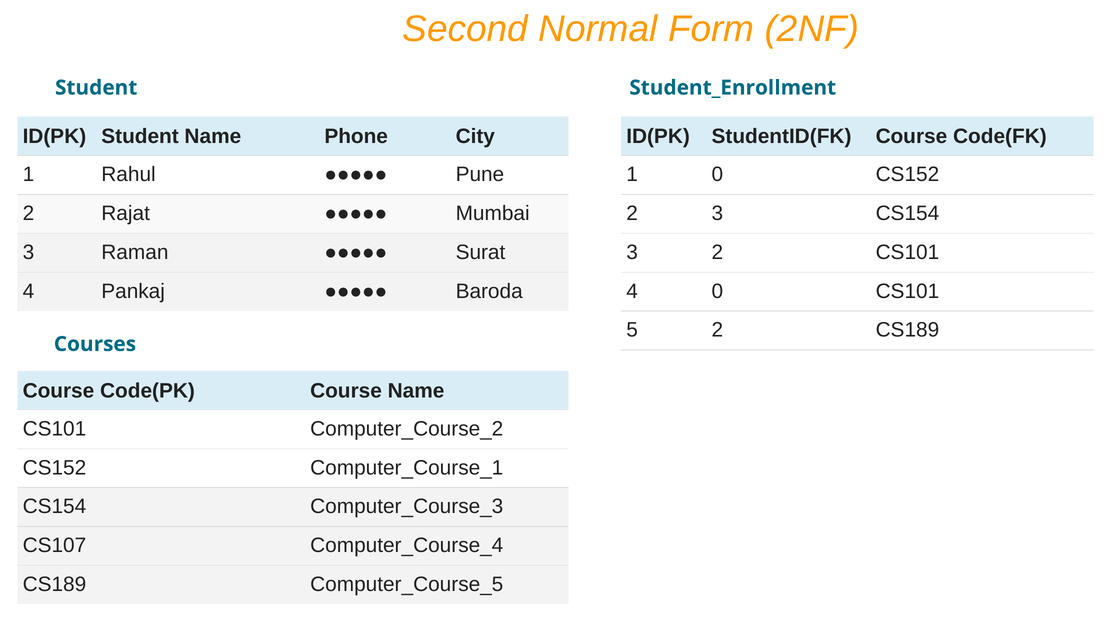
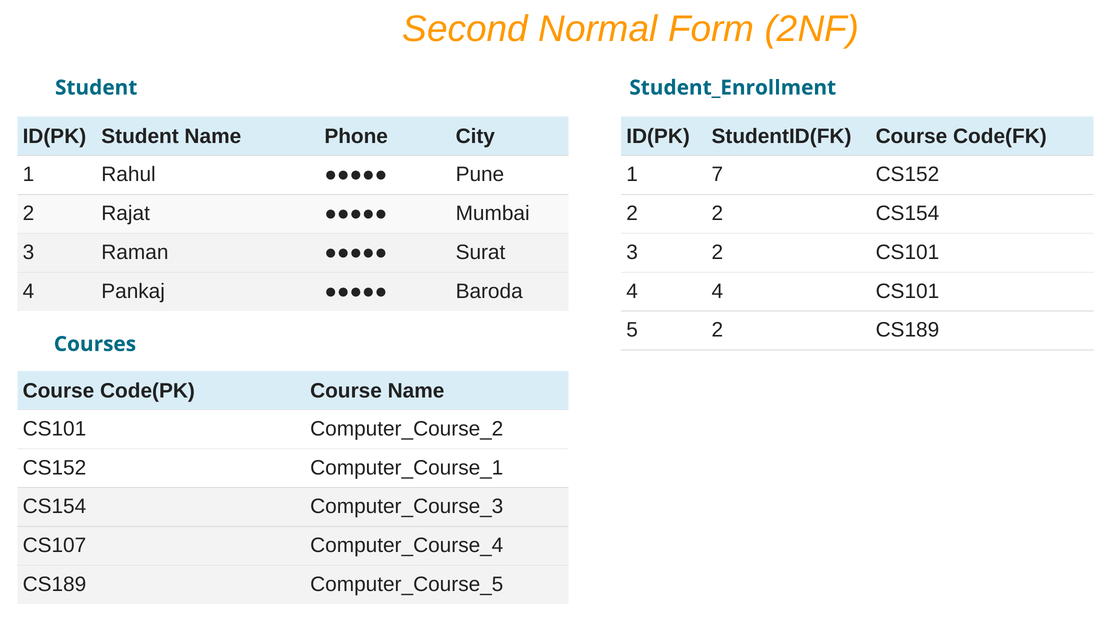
1 0: 0 -> 7
2 3: 3 -> 2
4 0: 0 -> 4
